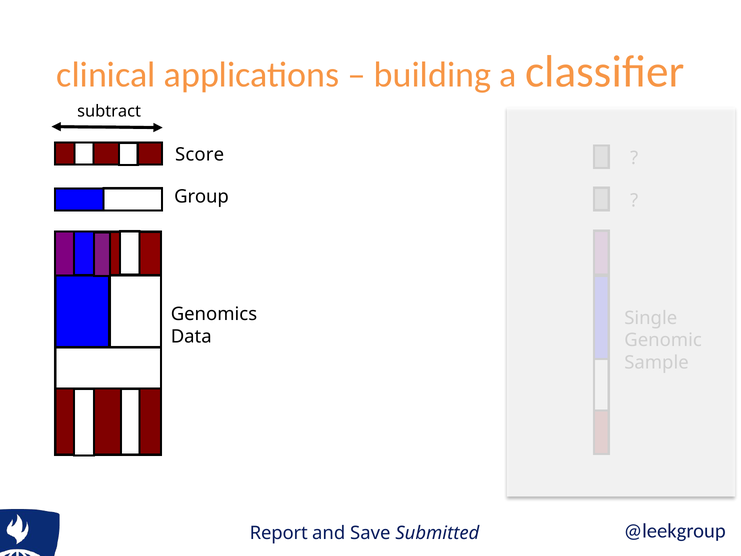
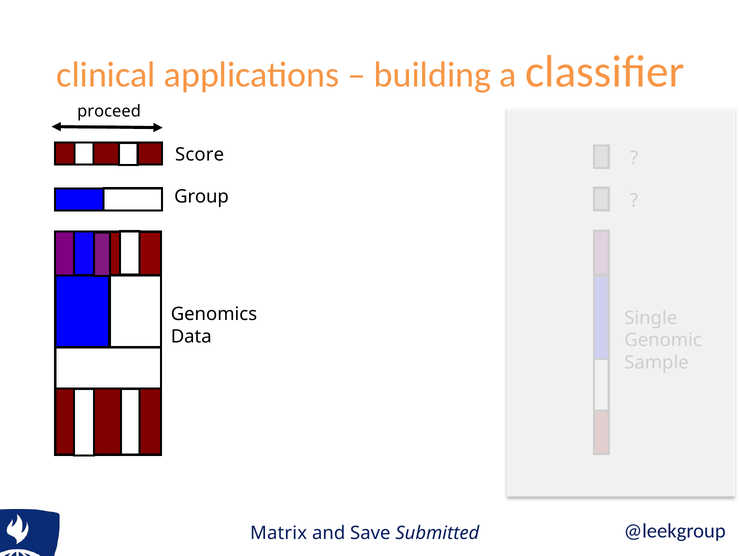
subtract: subtract -> proceed
Report: Report -> Matrix
